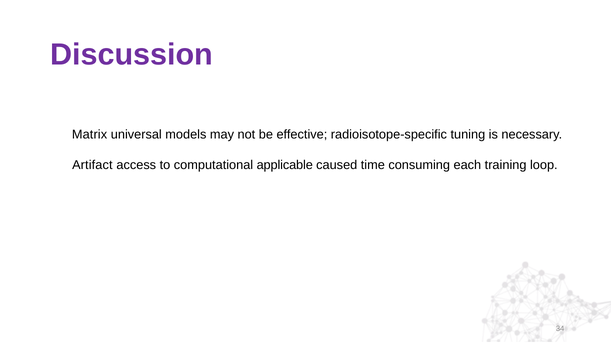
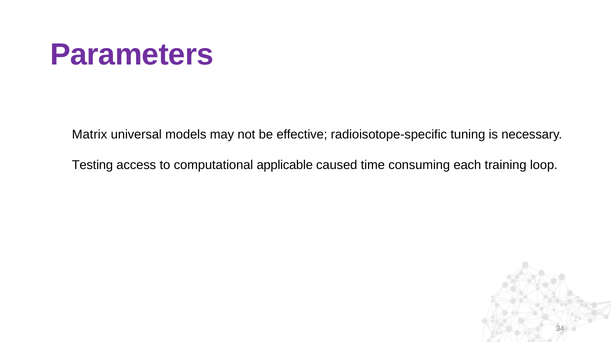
Discussion: Discussion -> Parameters
Artifact: Artifact -> Testing
